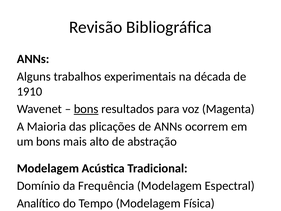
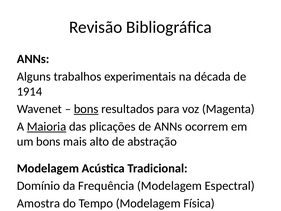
1910: 1910 -> 1914
Maioria underline: none -> present
Analítico: Analítico -> Amostra
